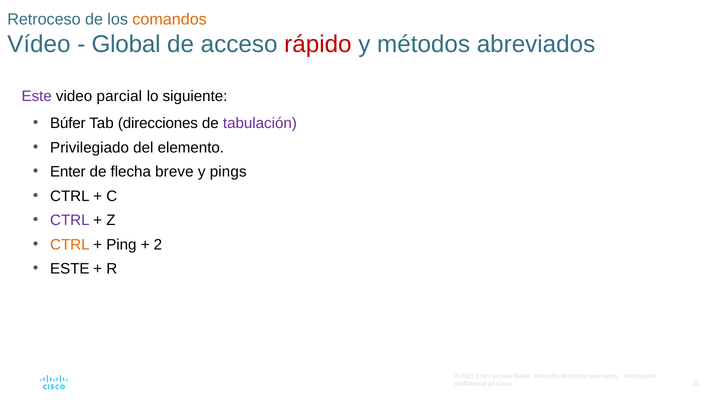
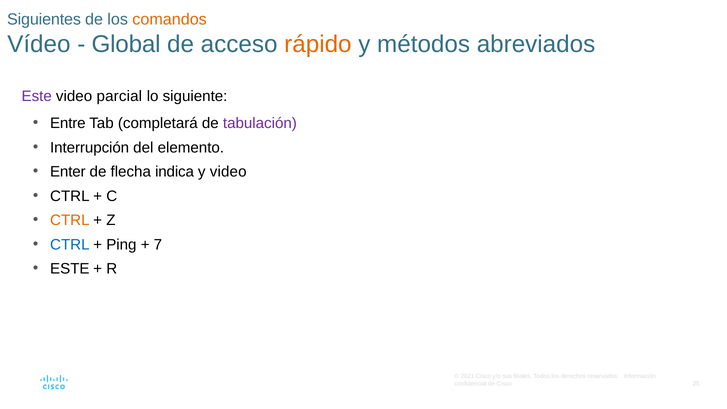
Retroceso: Retroceso -> Siguientes
rápido colour: red -> orange
Búfer: Búfer -> Entre
direcciones: direcciones -> completará
Privilegiado: Privilegiado -> Interrupción
breve: breve -> indica
y pings: pings -> video
CTRL at (70, 220) colour: purple -> orange
CTRL at (70, 245) colour: orange -> blue
2: 2 -> 7
